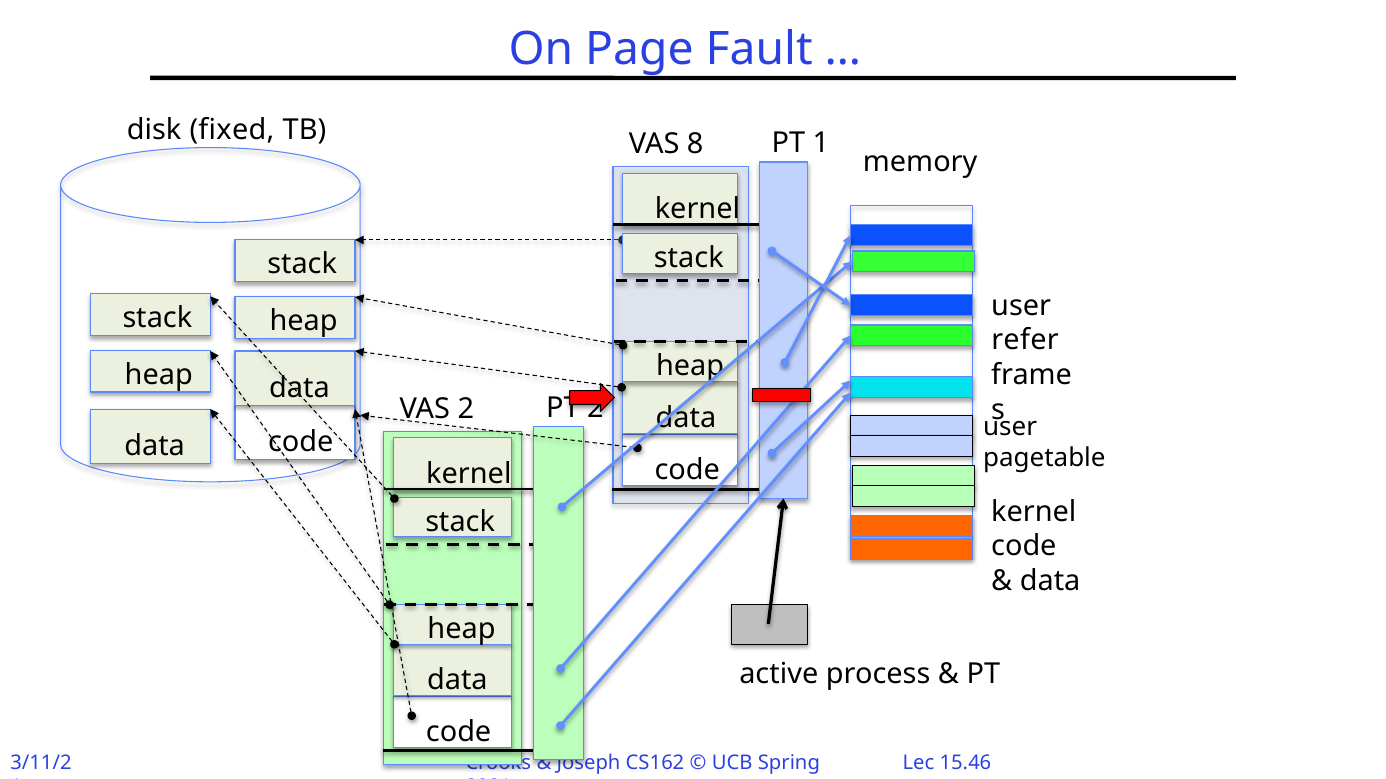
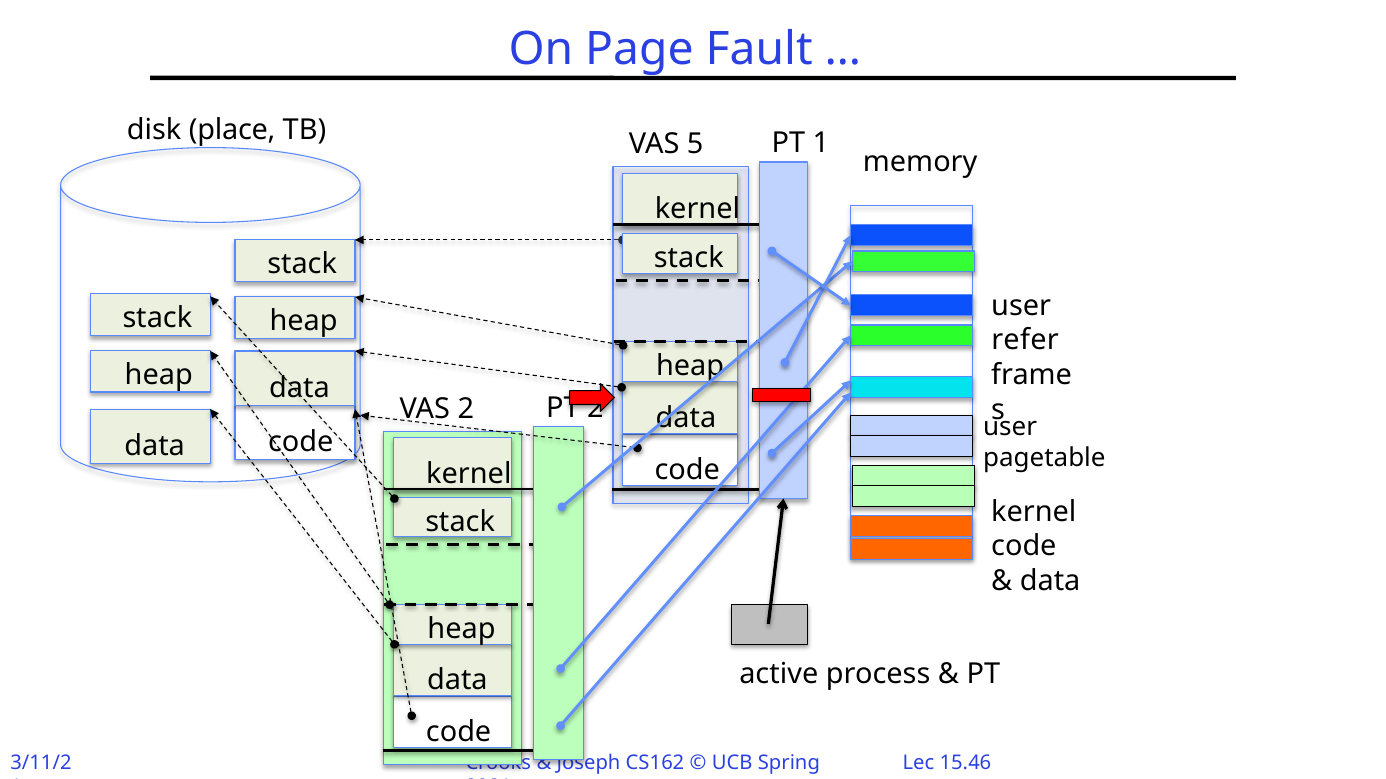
fixed: fixed -> place
8: 8 -> 5
